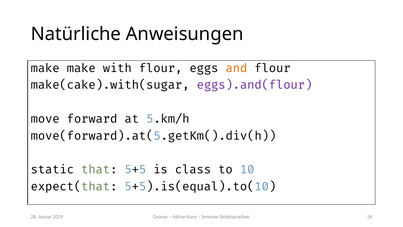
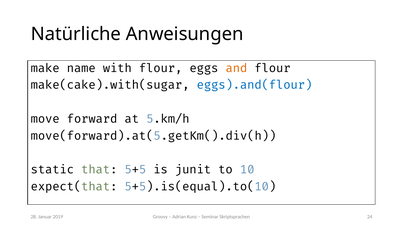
make make: make -> name
eggs).and(flour colour: purple -> blue
class: class -> junit
